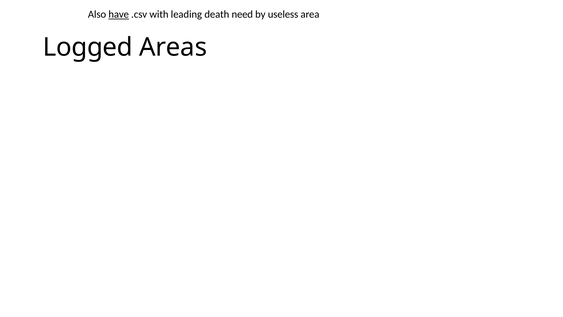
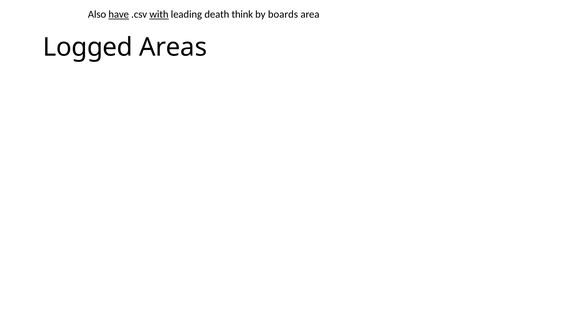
with underline: none -> present
need: need -> think
useless: useless -> boards
